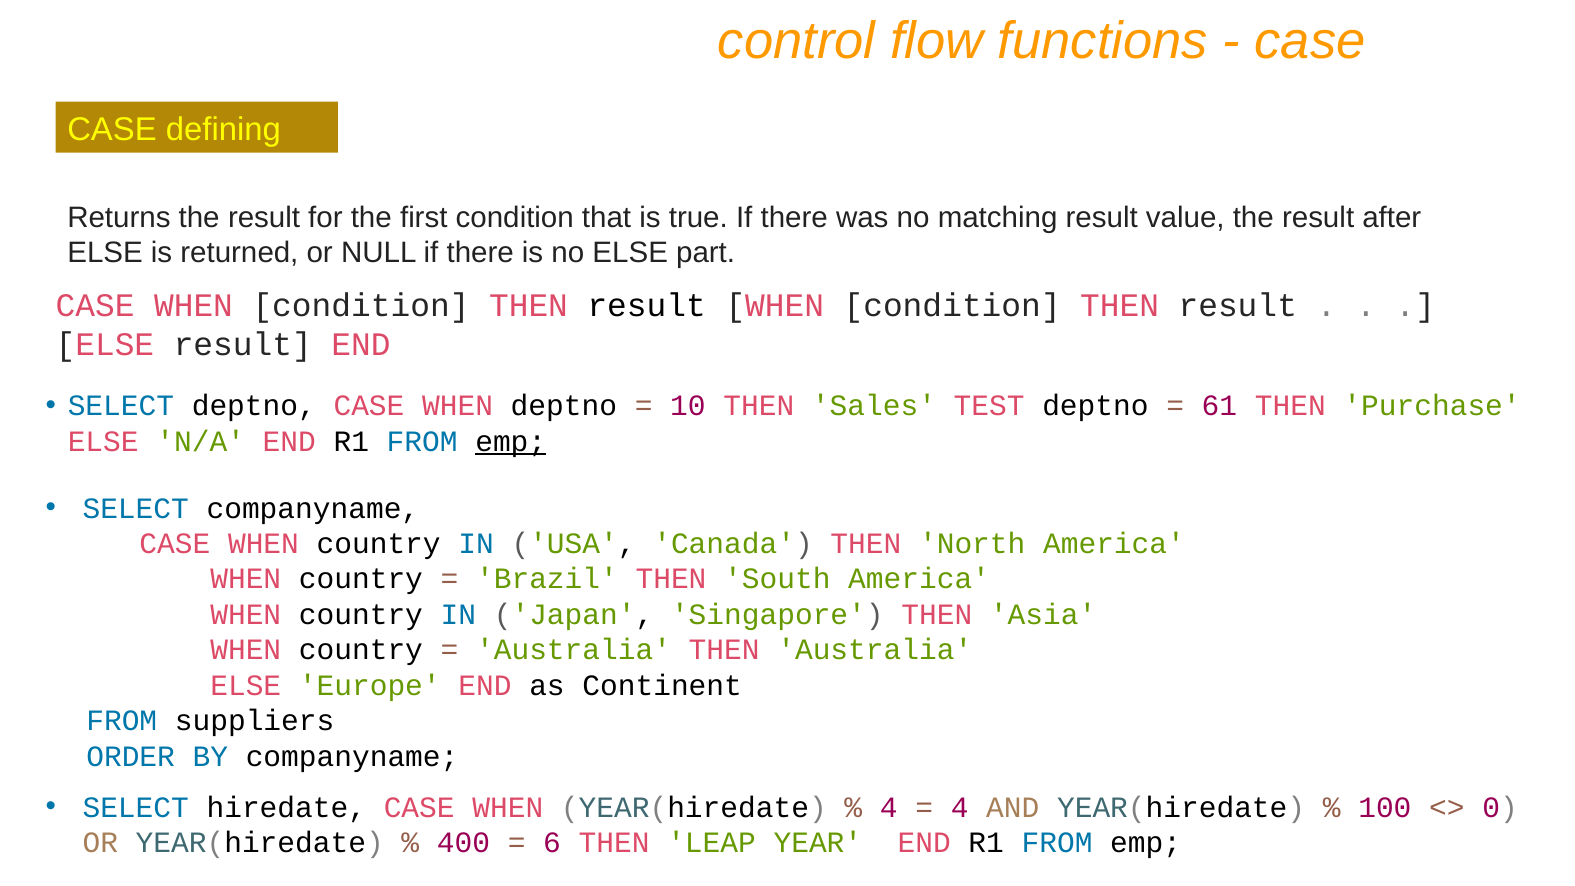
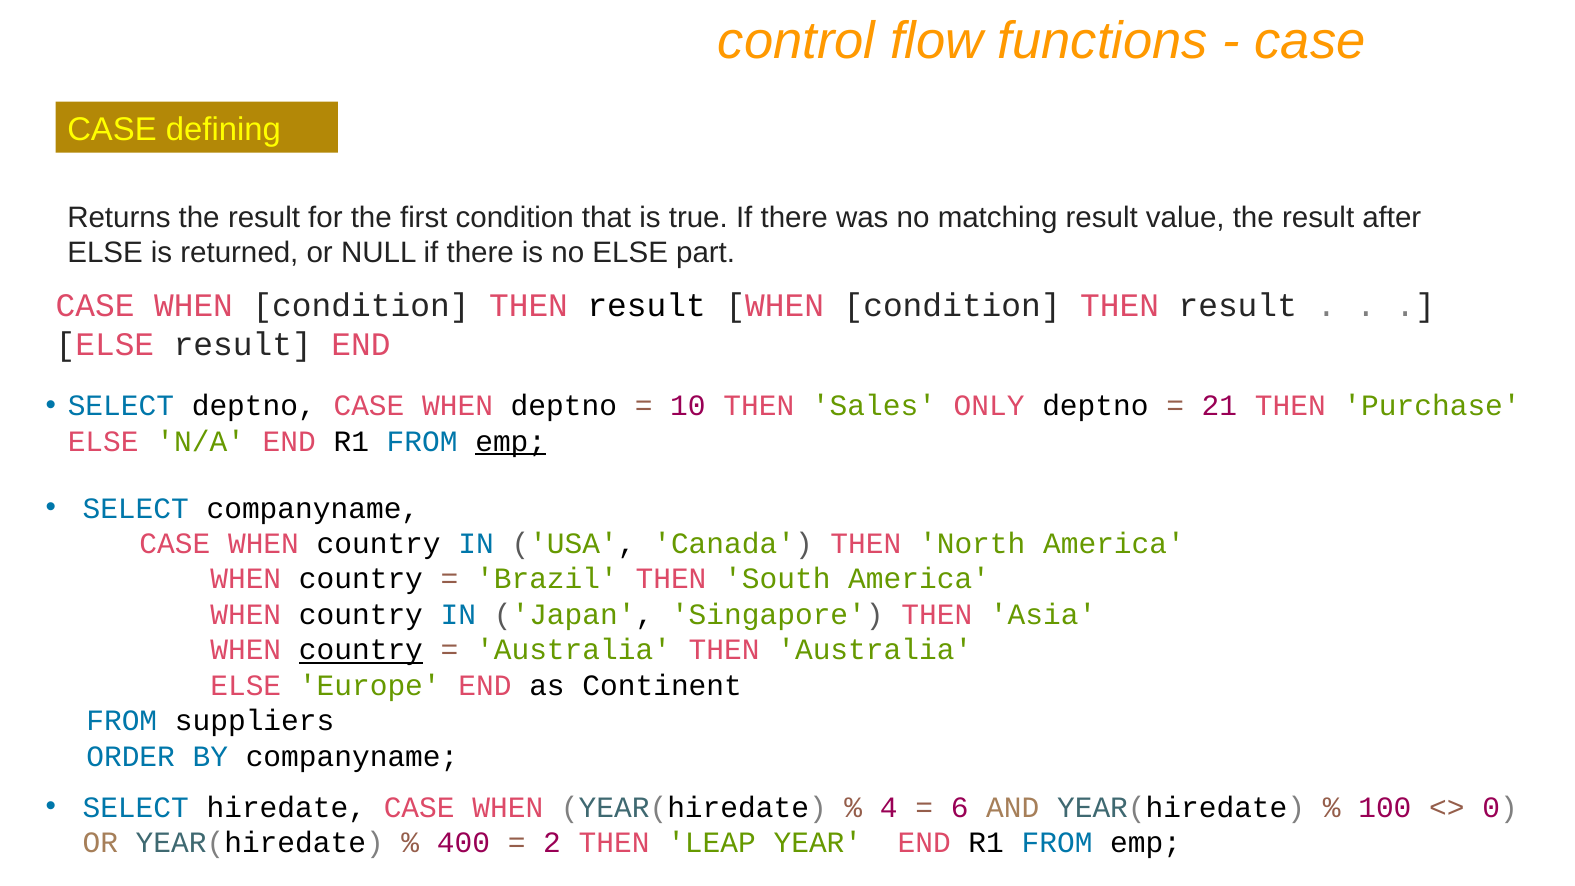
TEST: TEST -> ONLY
61: 61 -> 21
country at (361, 650) underline: none -> present
4 at (960, 807): 4 -> 6
6: 6 -> 2
